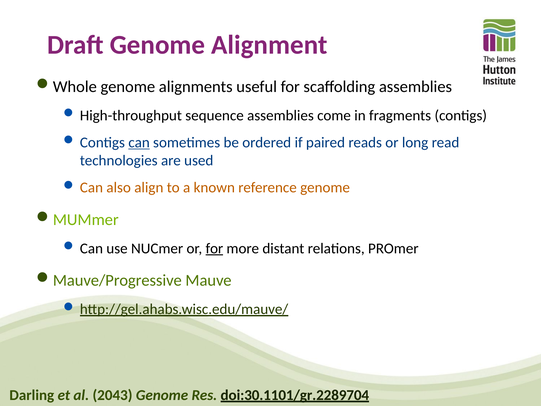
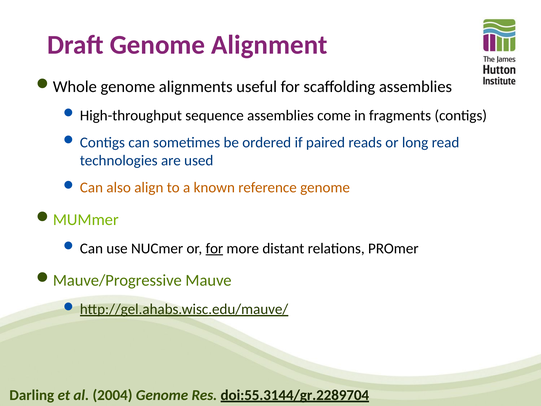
can underline: present -> none
2043: 2043 -> 2004
doi:30.1101/gr.2289704: doi:30.1101/gr.2289704 -> doi:55.3144/gr.2289704
